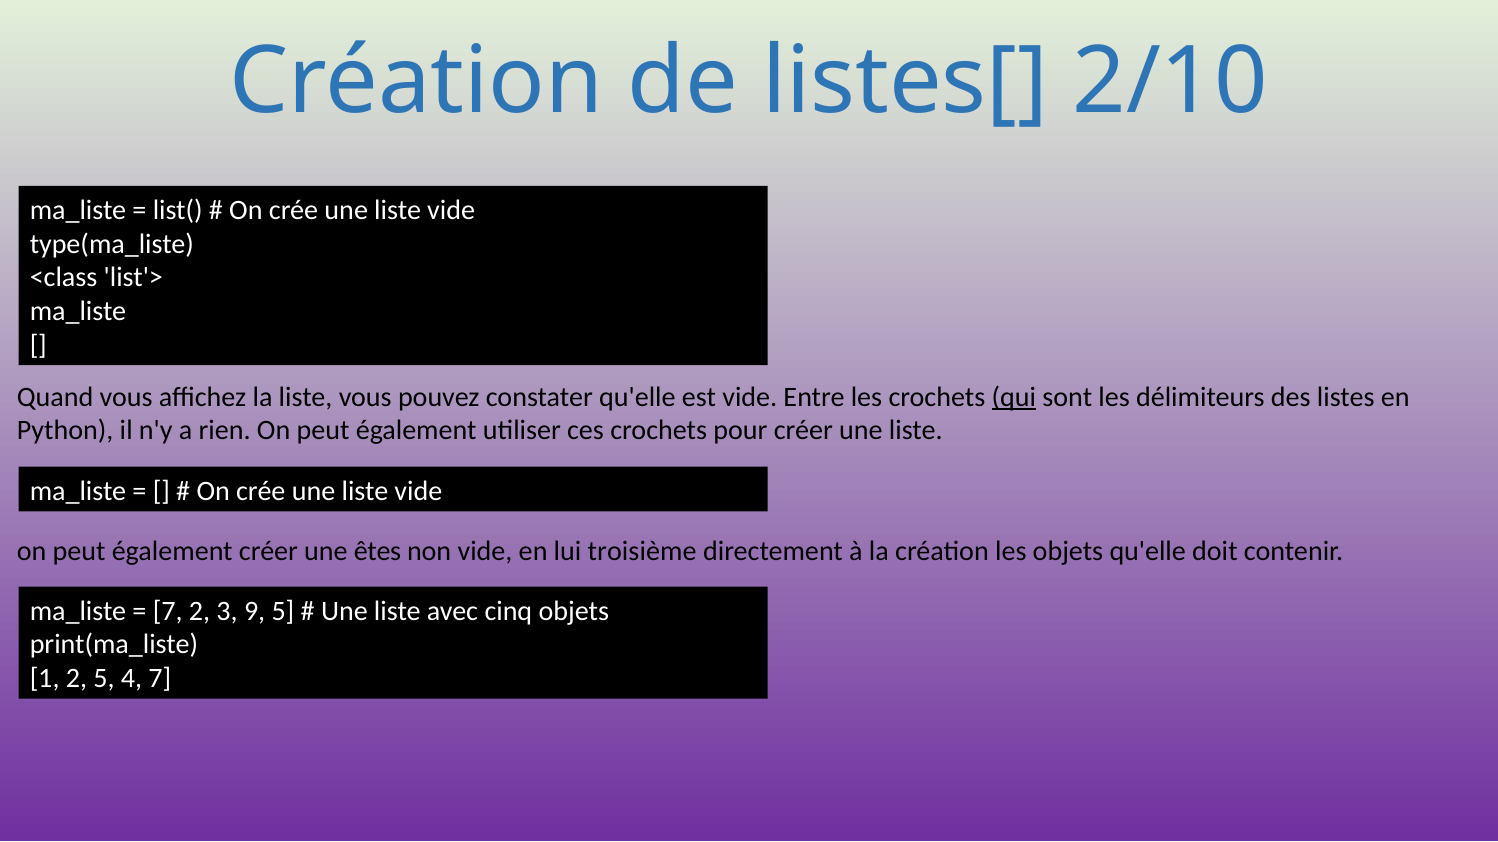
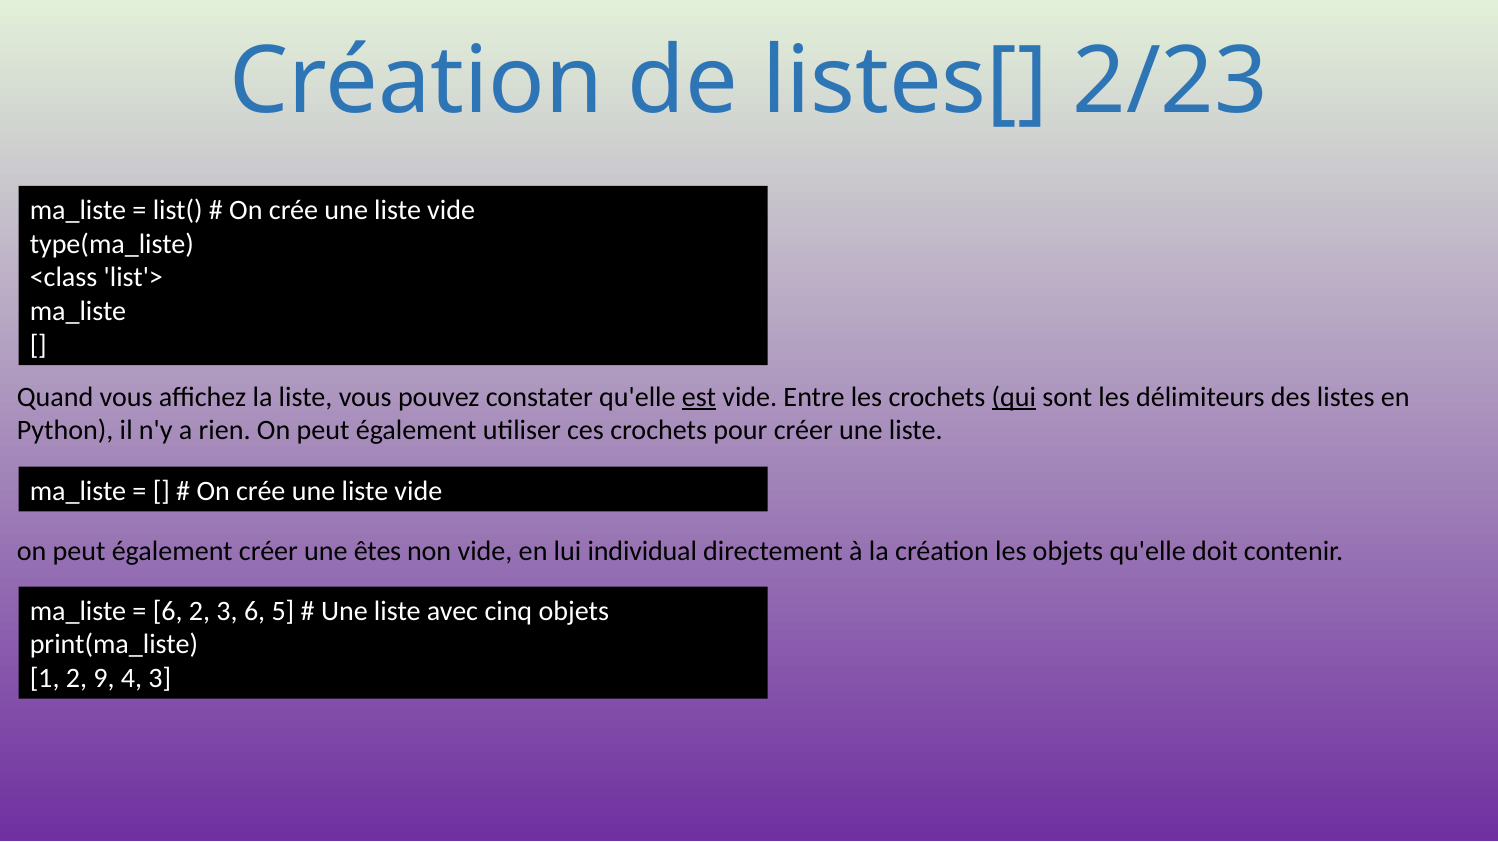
2/10: 2/10 -> 2/23
est underline: none -> present
troisième: troisième -> individual
7 at (168, 611): 7 -> 6
3 9: 9 -> 6
2 5: 5 -> 9
4 7: 7 -> 3
